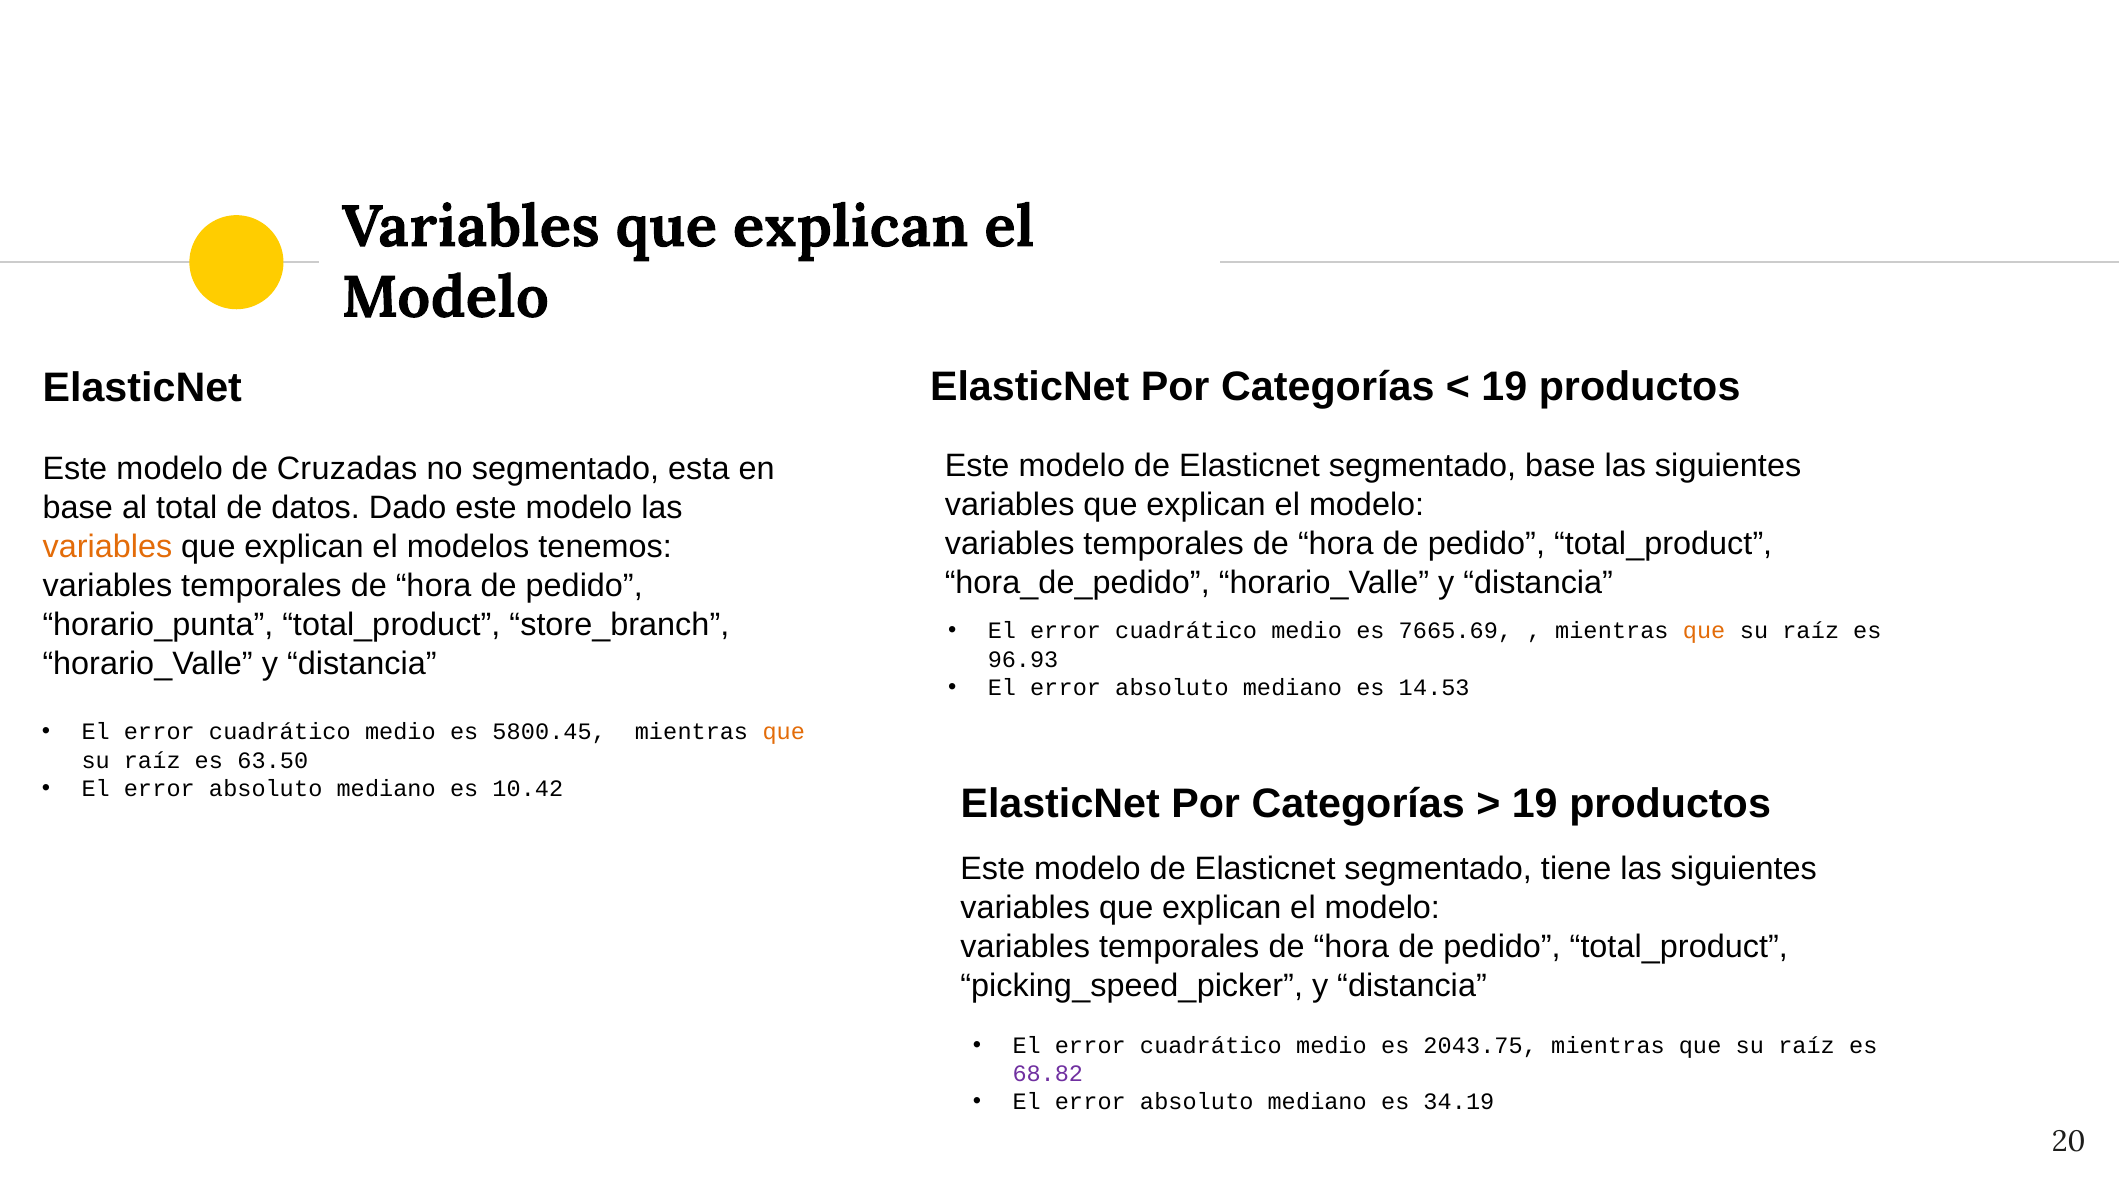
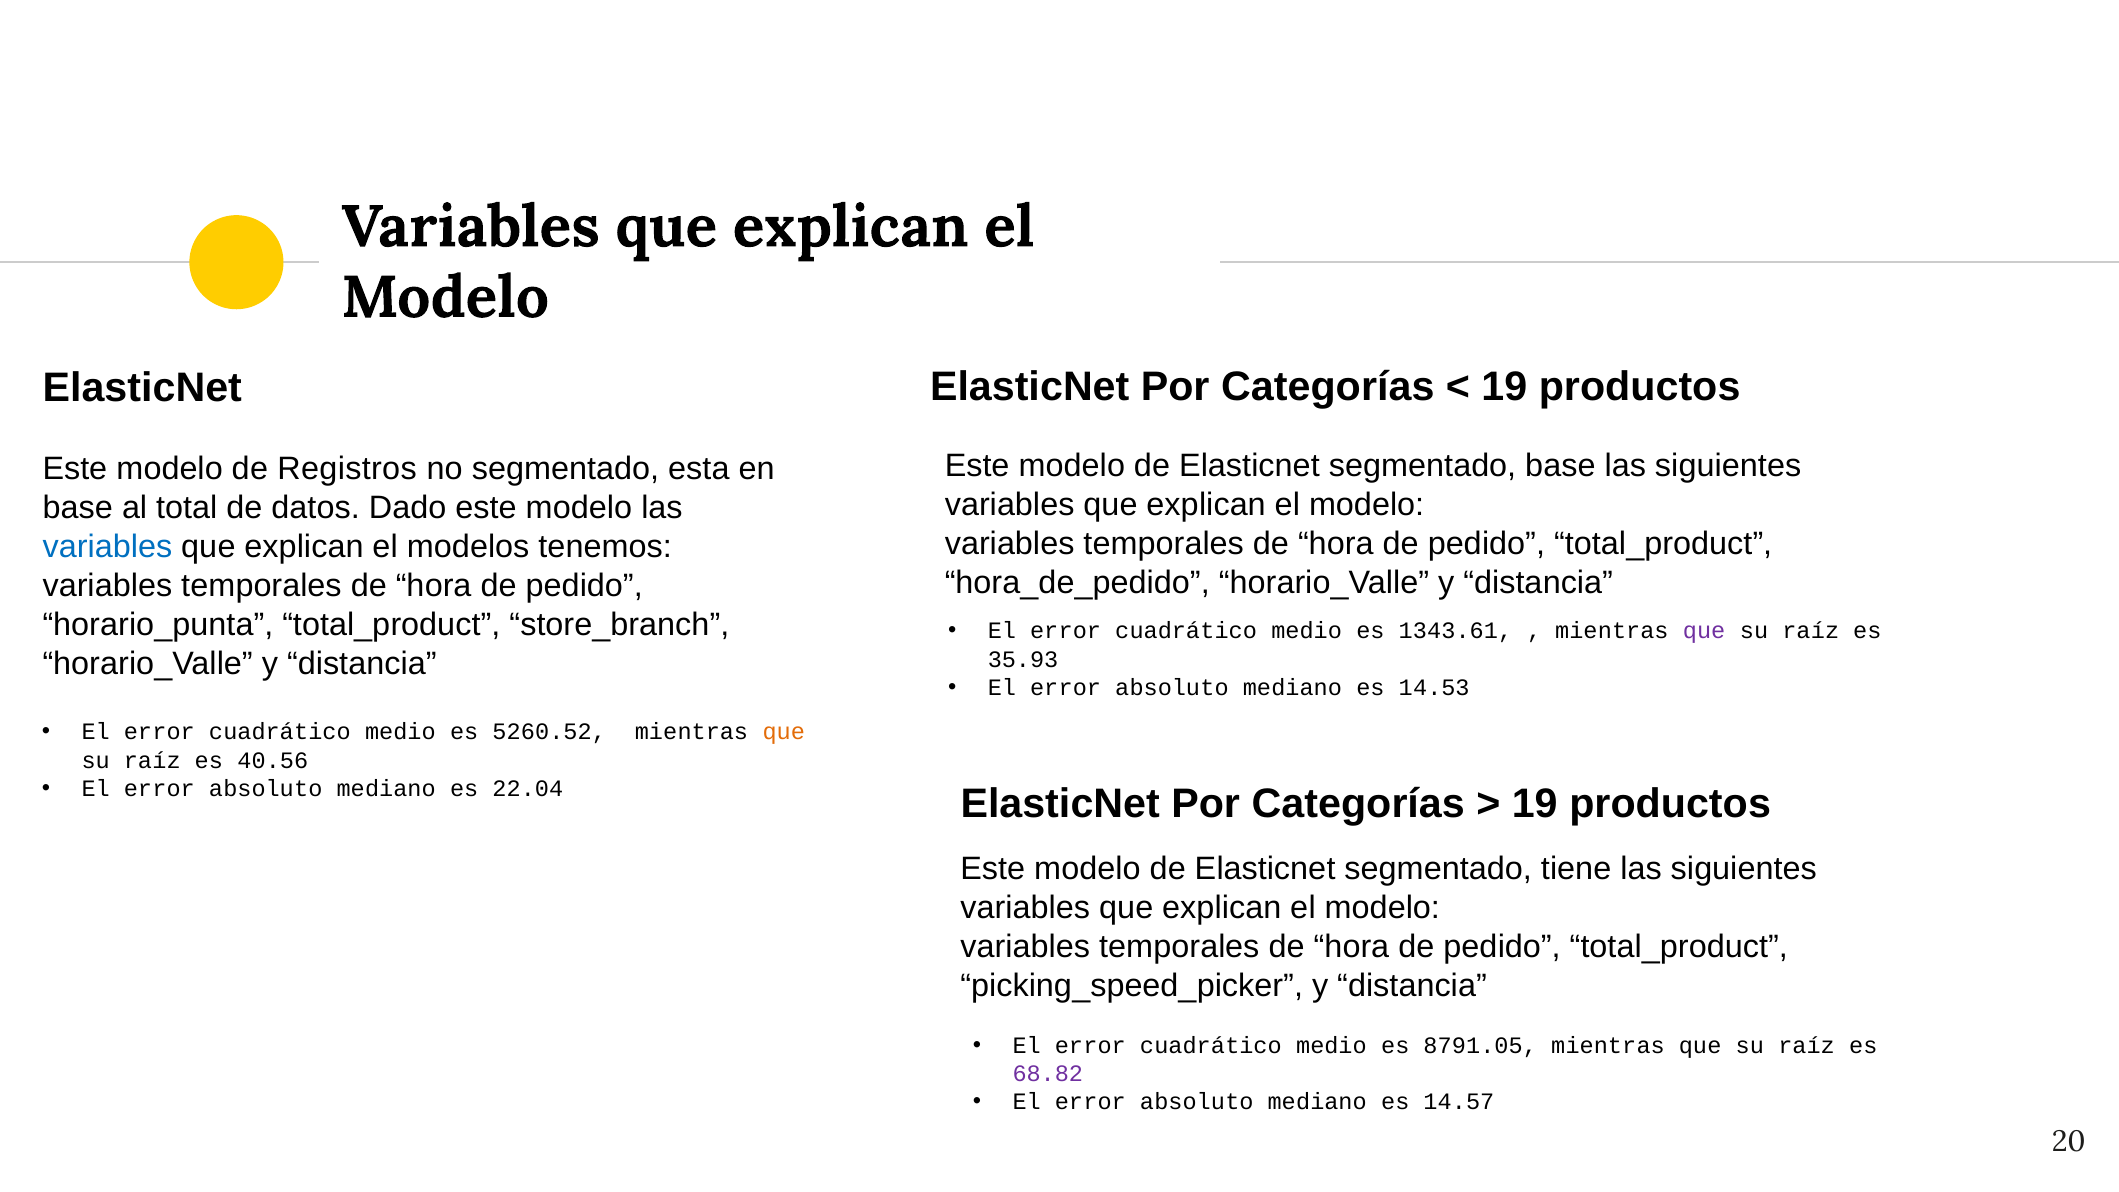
Cruzadas: Cruzadas -> Registros
variables at (107, 547) colour: orange -> blue
7665.69: 7665.69 -> 1343.61
que at (1704, 631) colour: orange -> purple
96.93: 96.93 -> 35.93
5800.45: 5800.45 -> 5260.52
63.50: 63.50 -> 40.56
10.42: 10.42 -> 22.04
2043.75: 2043.75 -> 8791.05
34.19: 34.19 -> 14.57
